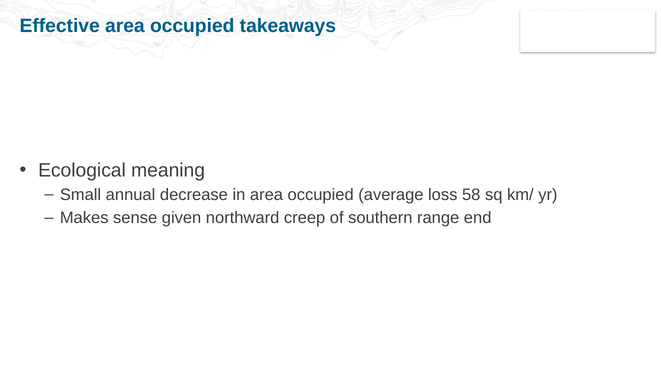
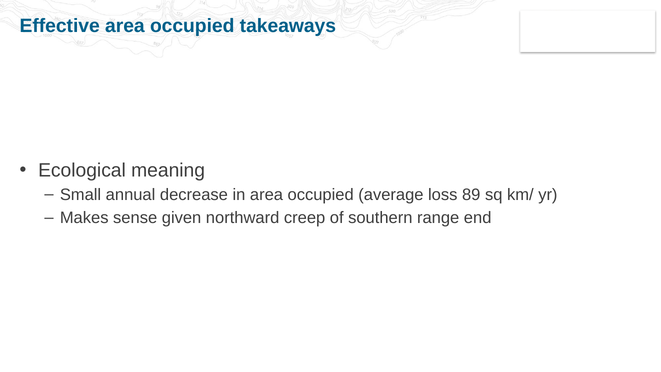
58: 58 -> 89
